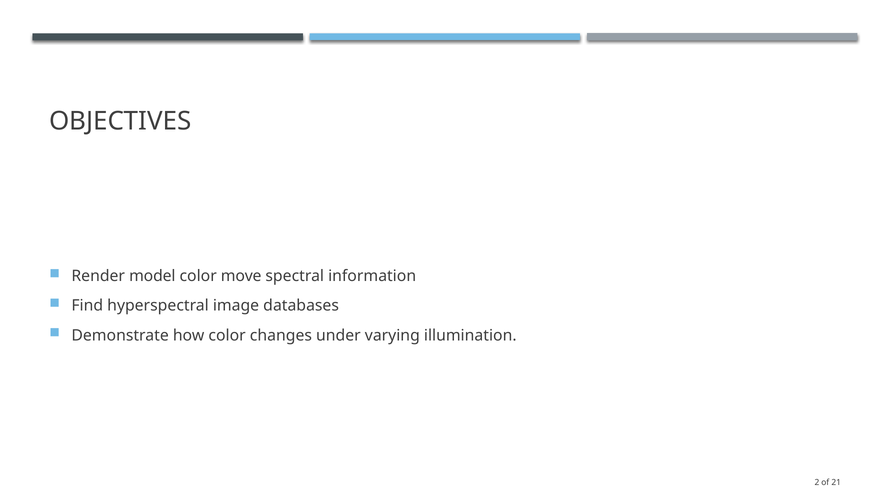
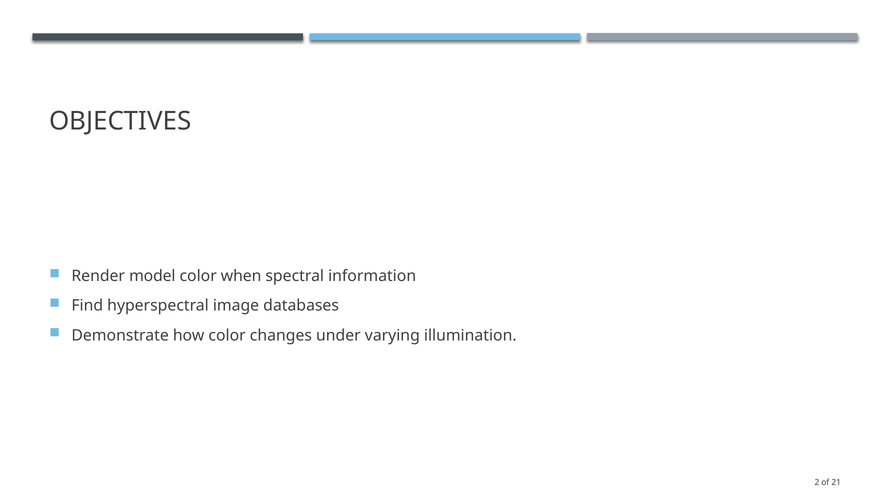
move: move -> when
